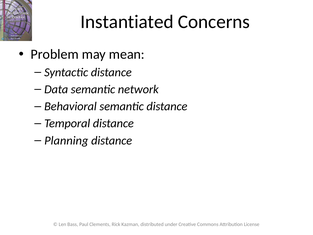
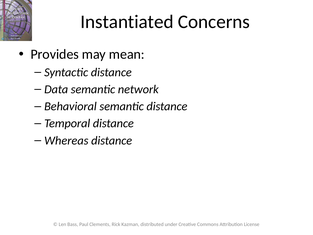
Problem: Problem -> Provides
Planning: Planning -> Whereas
